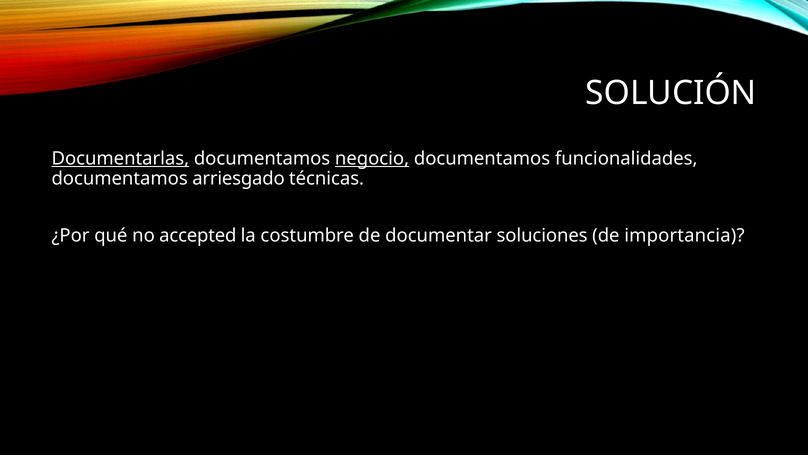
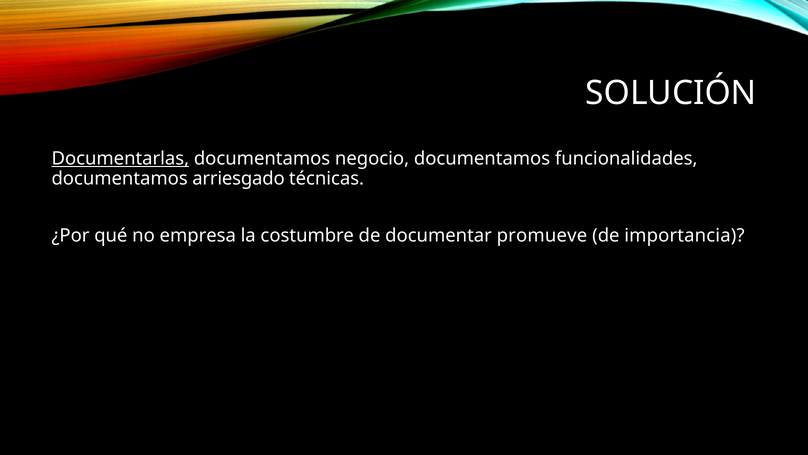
negocio underline: present -> none
accepted: accepted -> empresa
soluciones: soluciones -> promueve
